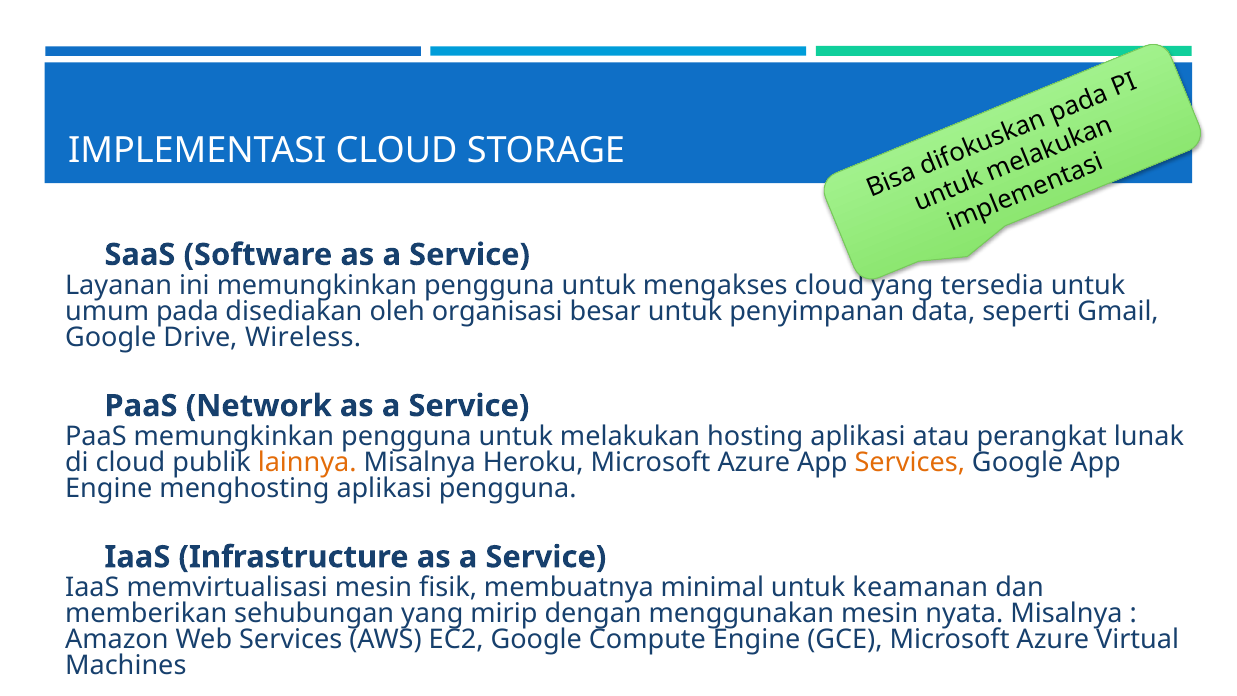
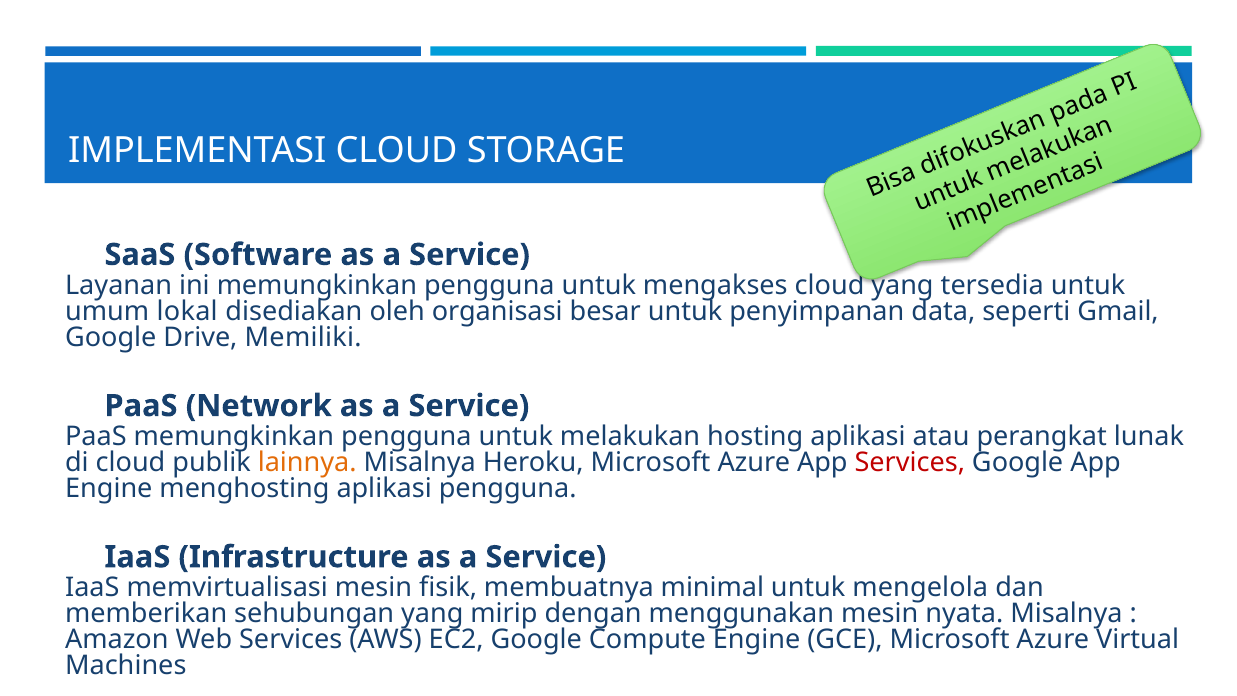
pada: pada -> lokal
Wireless: Wireless -> Memiliki
Services at (910, 463) colour: orange -> red
keamanan: keamanan -> mengelola
